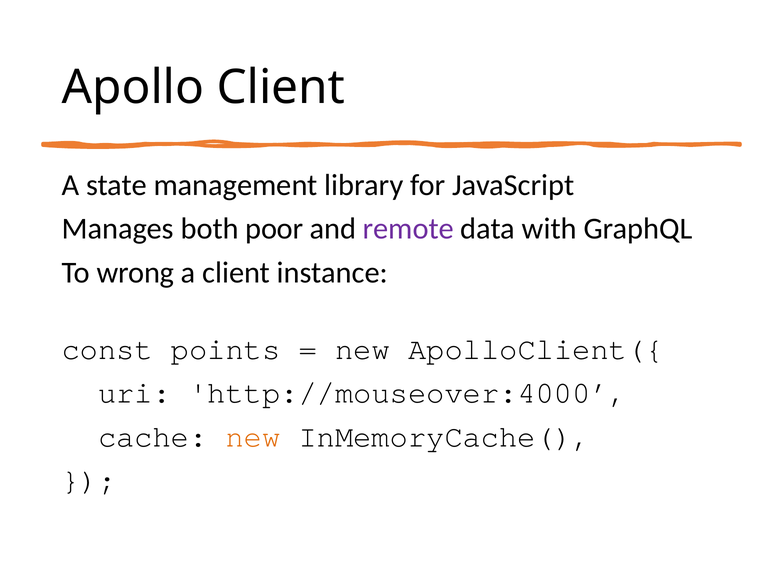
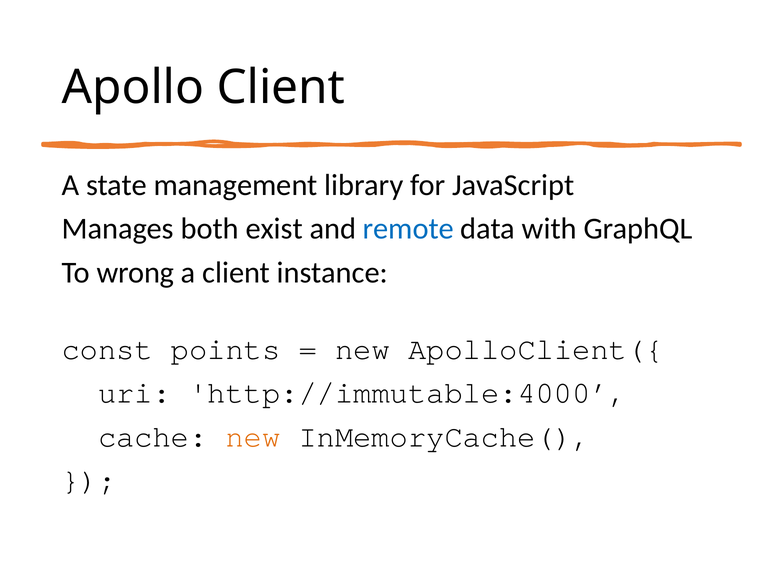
poor: poor -> exist
remote colour: purple -> blue
http://mouseover:4000: http://mouseover:4000 -> http://immutable:4000
